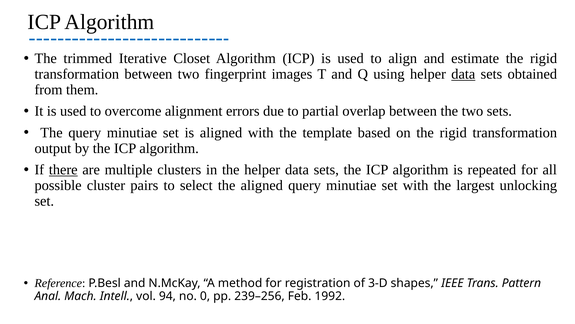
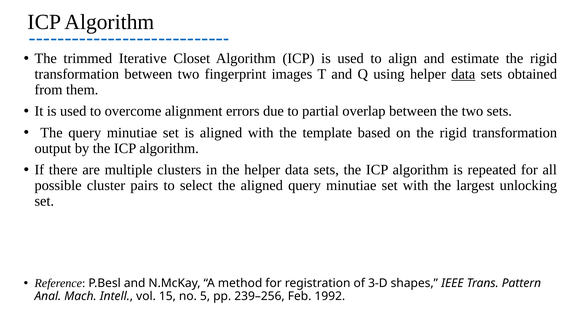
there underline: present -> none
94: 94 -> 15
0: 0 -> 5
